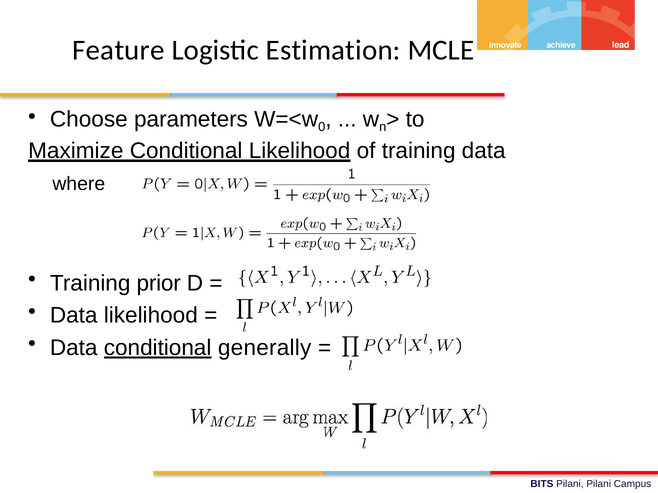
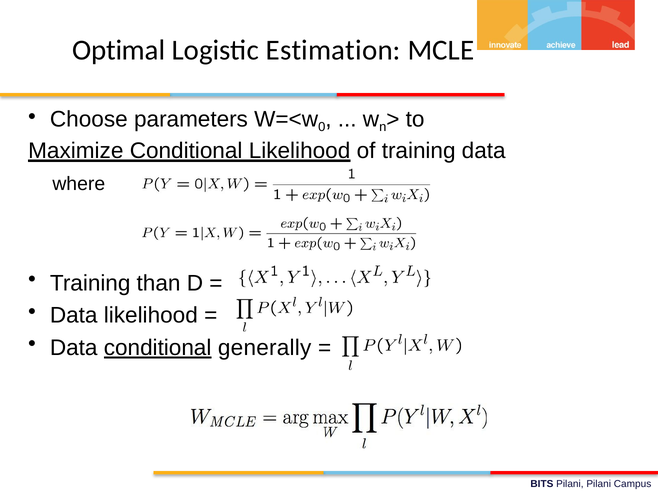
Feature: Feature -> Optimal
prior: prior -> than
